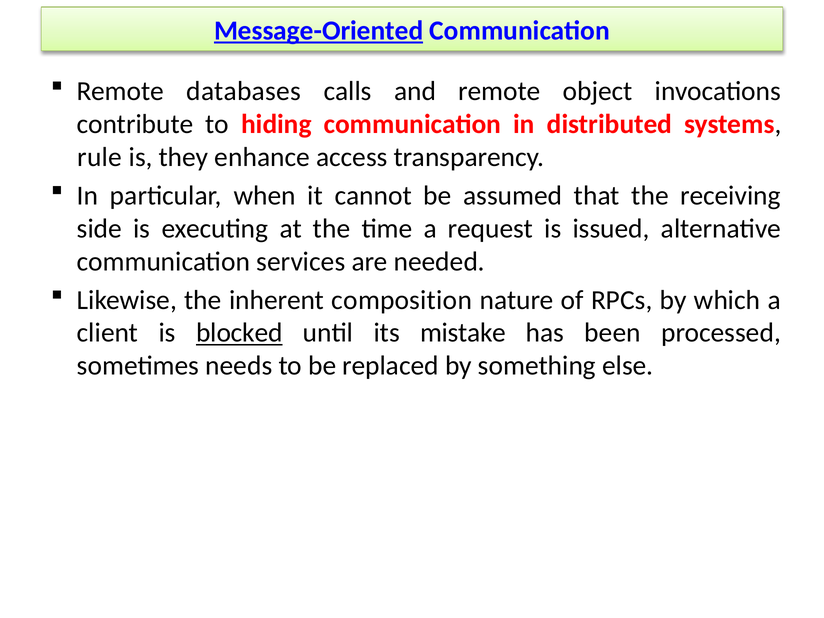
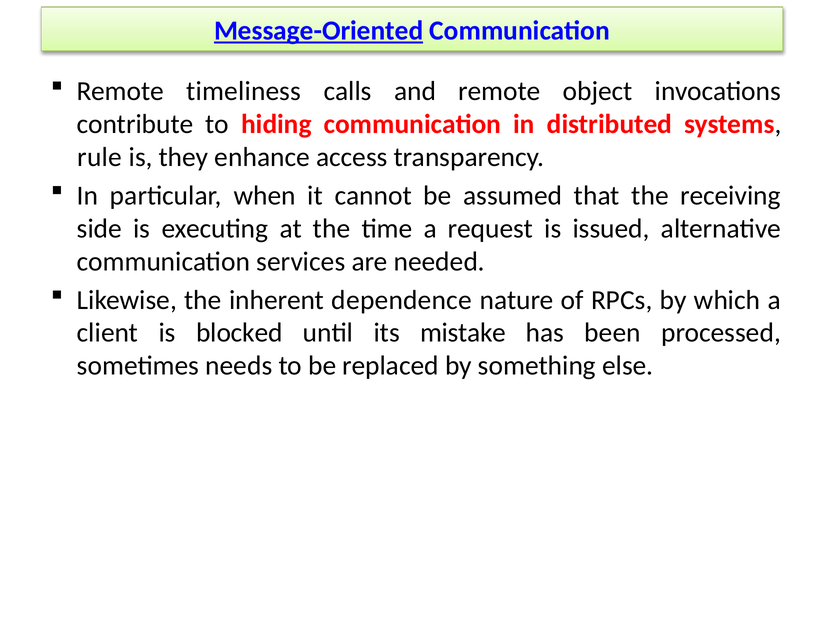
databases: databases -> timeliness
composition: composition -> dependence
blocked underline: present -> none
